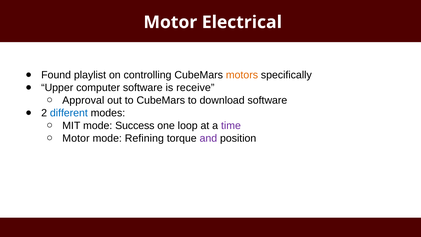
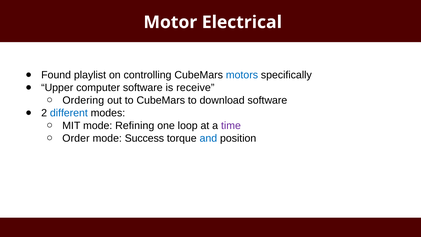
motors colour: orange -> blue
Approval: Approval -> Ordering
Success: Success -> Refining
Motor at (76, 138): Motor -> Order
Refining: Refining -> Success
and colour: purple -> blue
